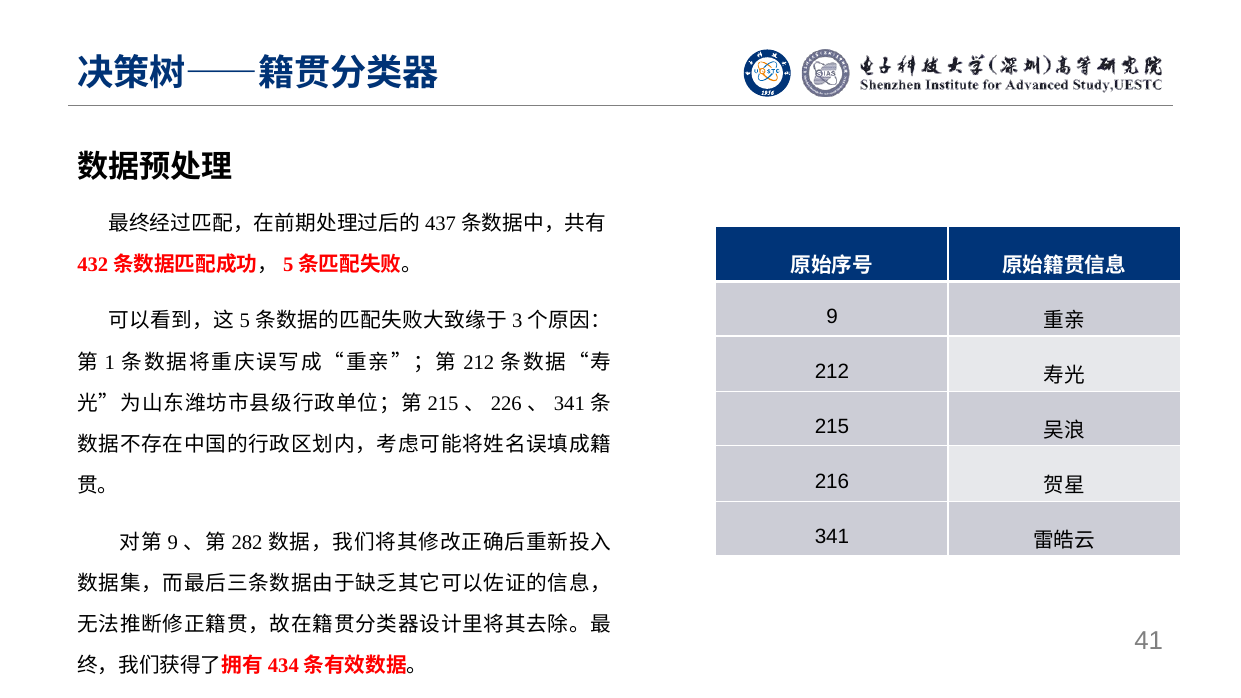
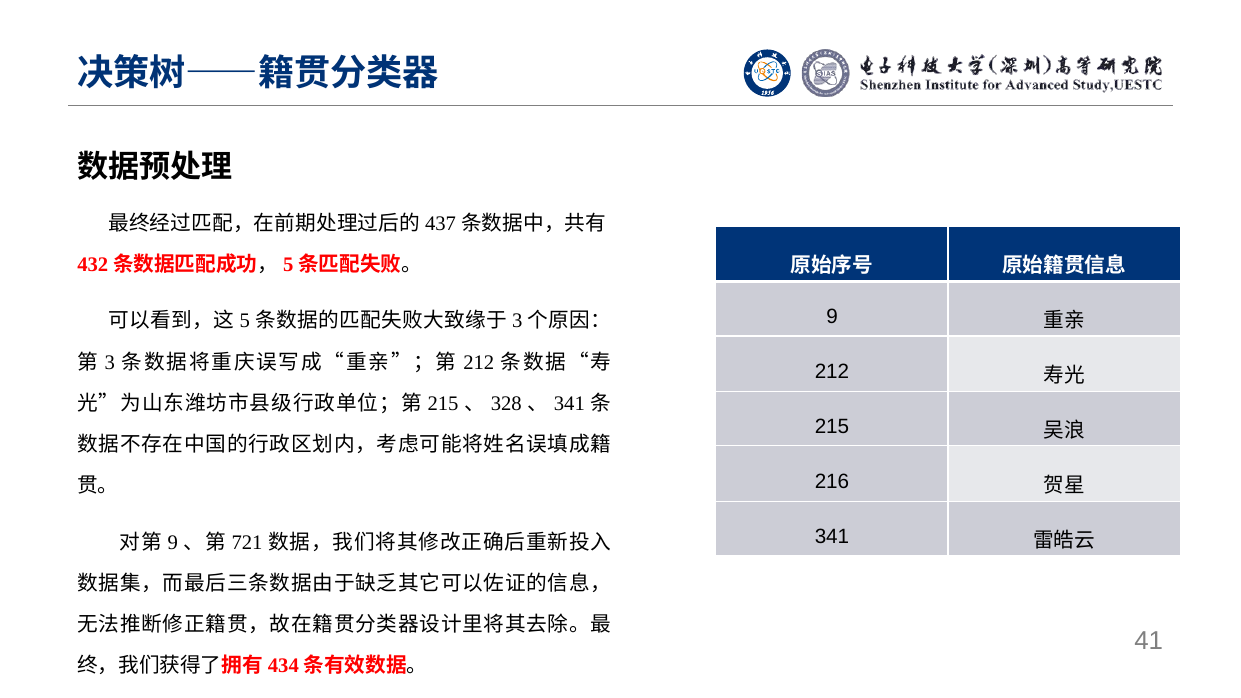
1 at (110, 362): 1 -> 3
226: 226 -> 328
282: 282 -> 721
